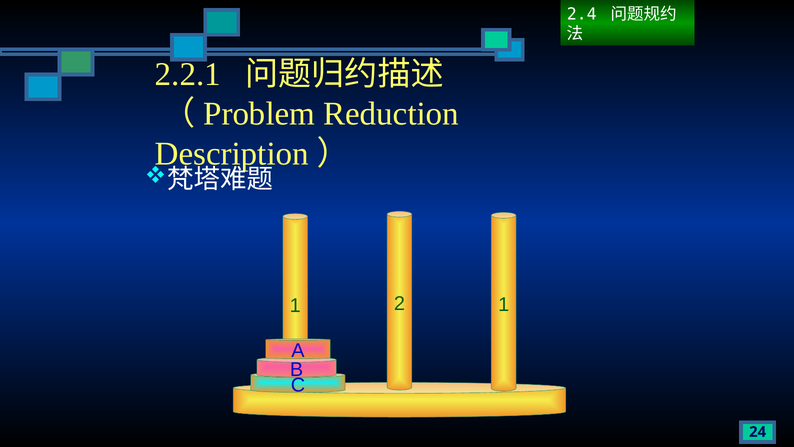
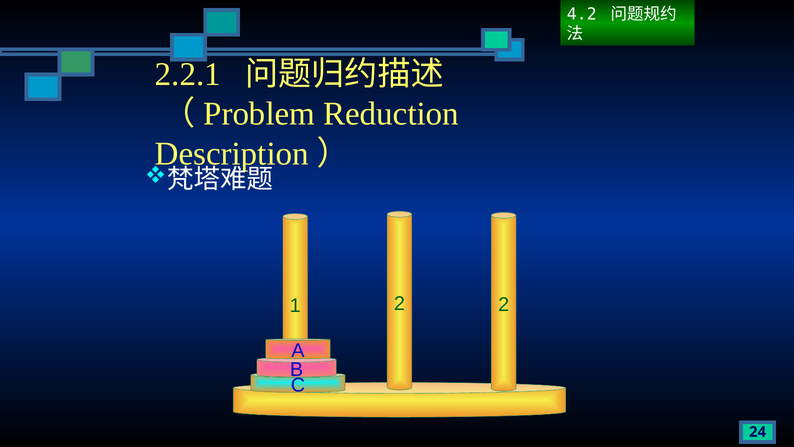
2.4: 2.4 -> 4.2
2 1: 1 -> 2
